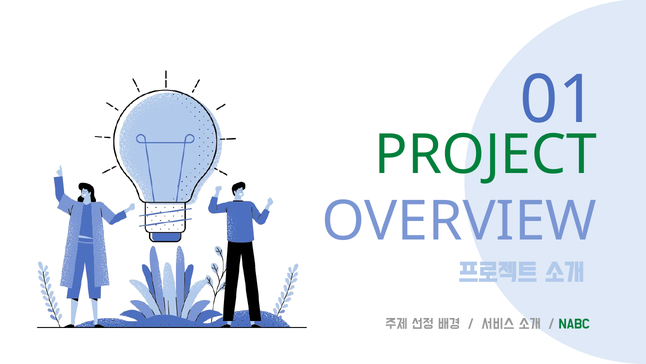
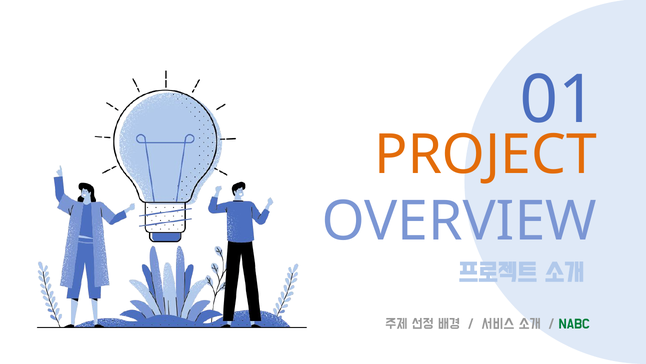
PROJECT colour: green -> orange
